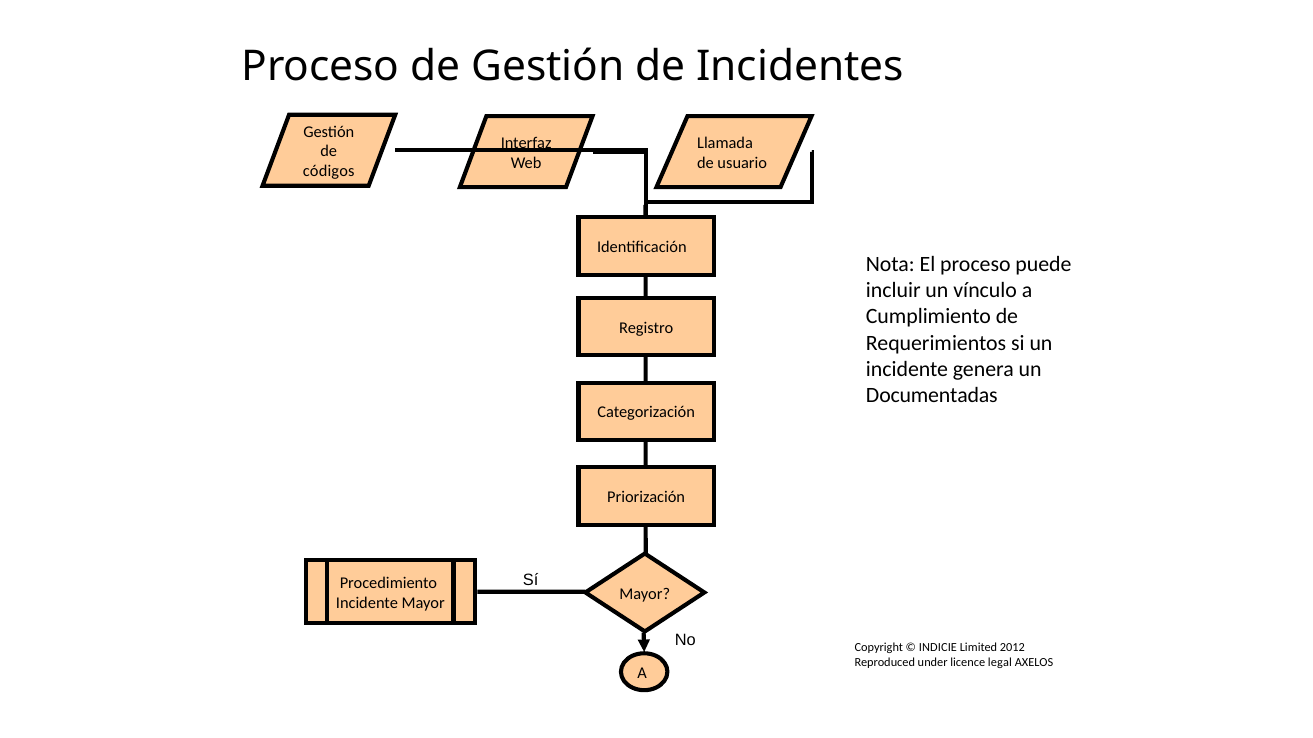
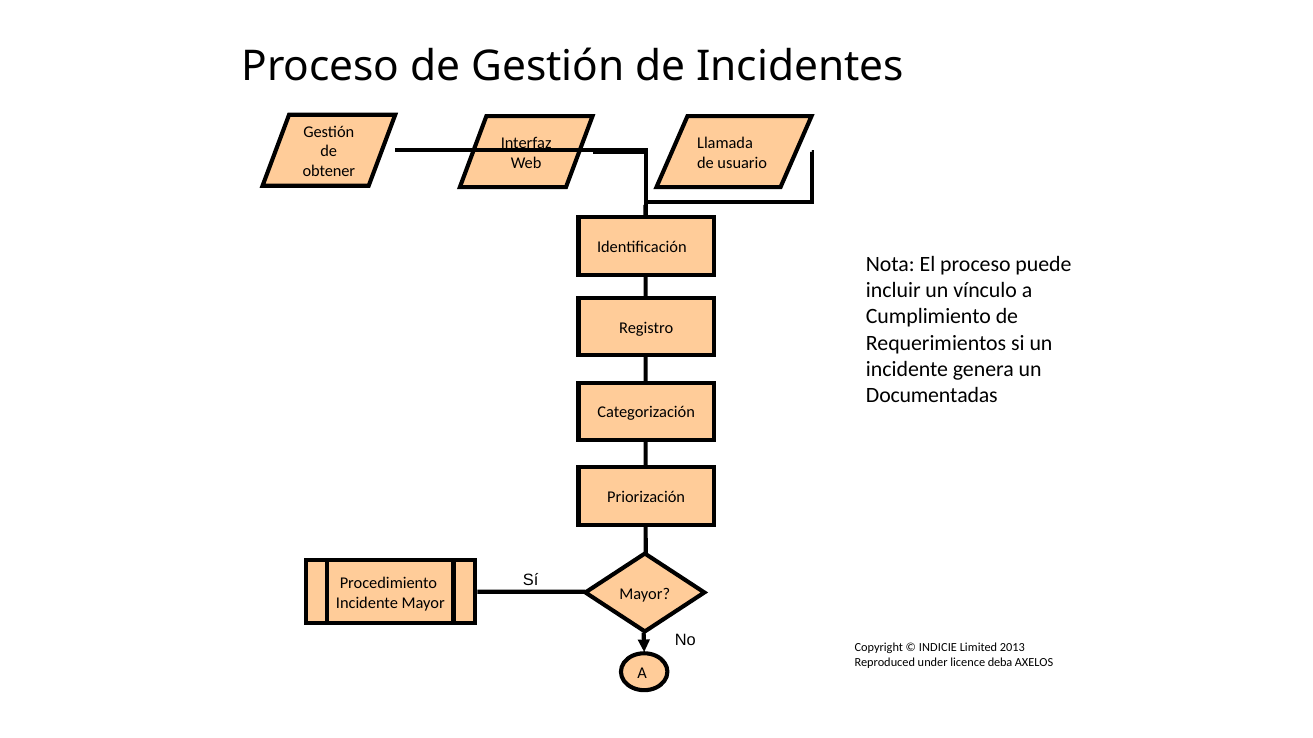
códigos: códigos -> obtener
2012: 2012 -> 2013
legal: legal -> deba
